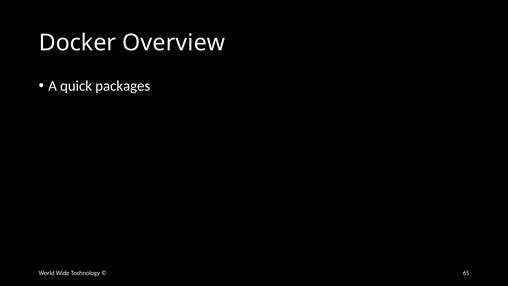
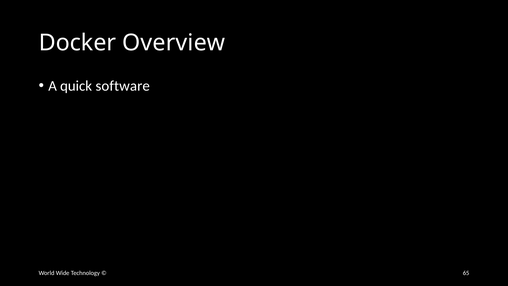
packages: packages -> software
